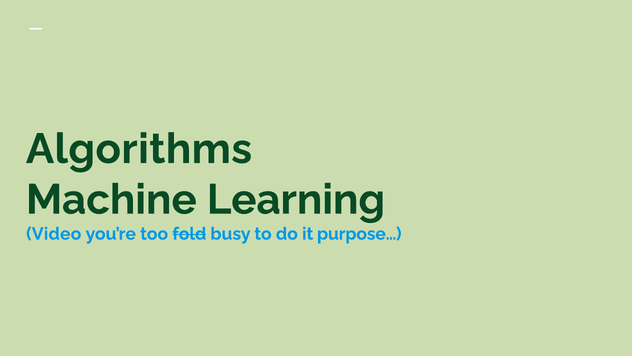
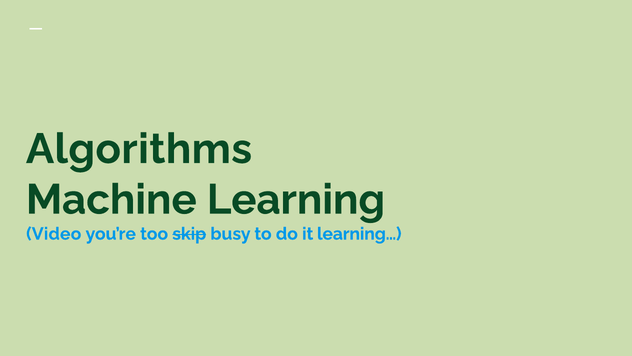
fold: fold -> skip
purpose…: purpose… -> learning…
